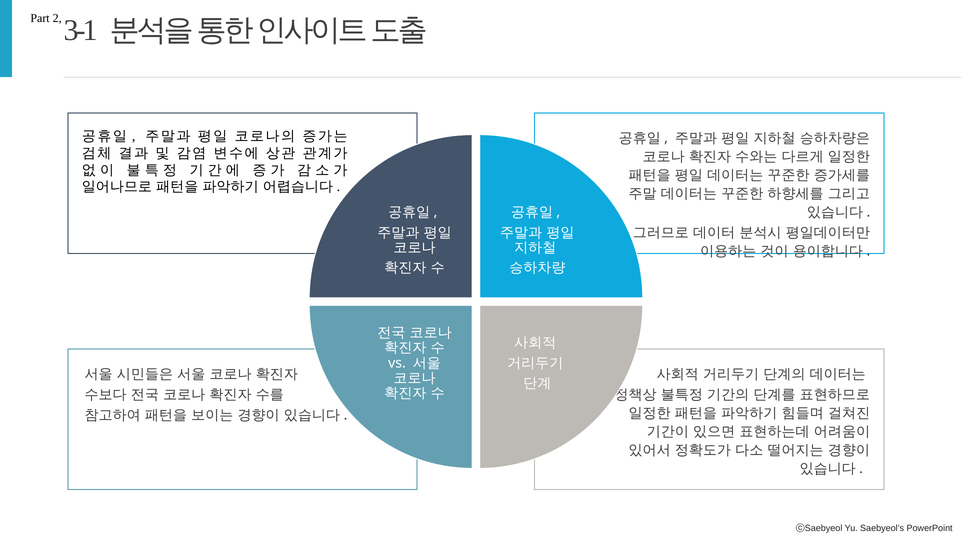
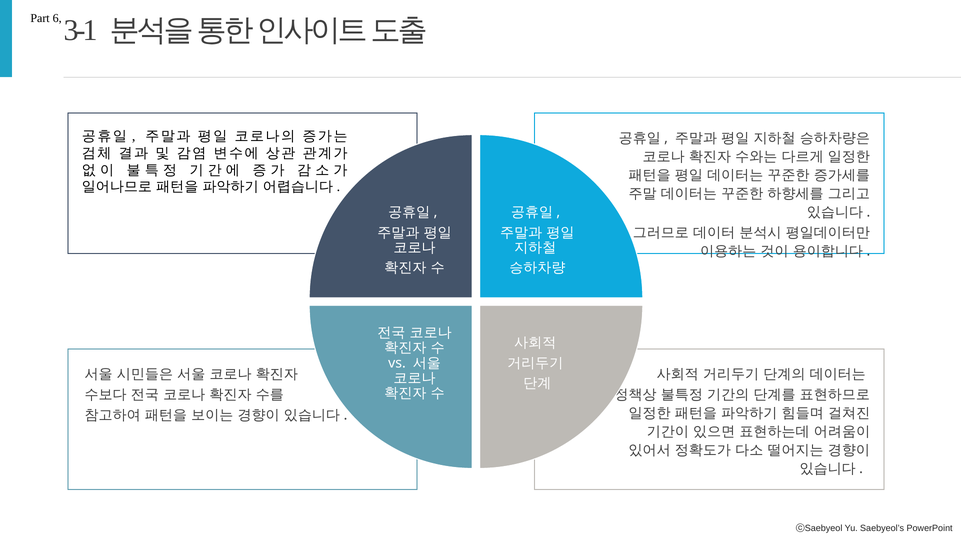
2: 2 -> 6
